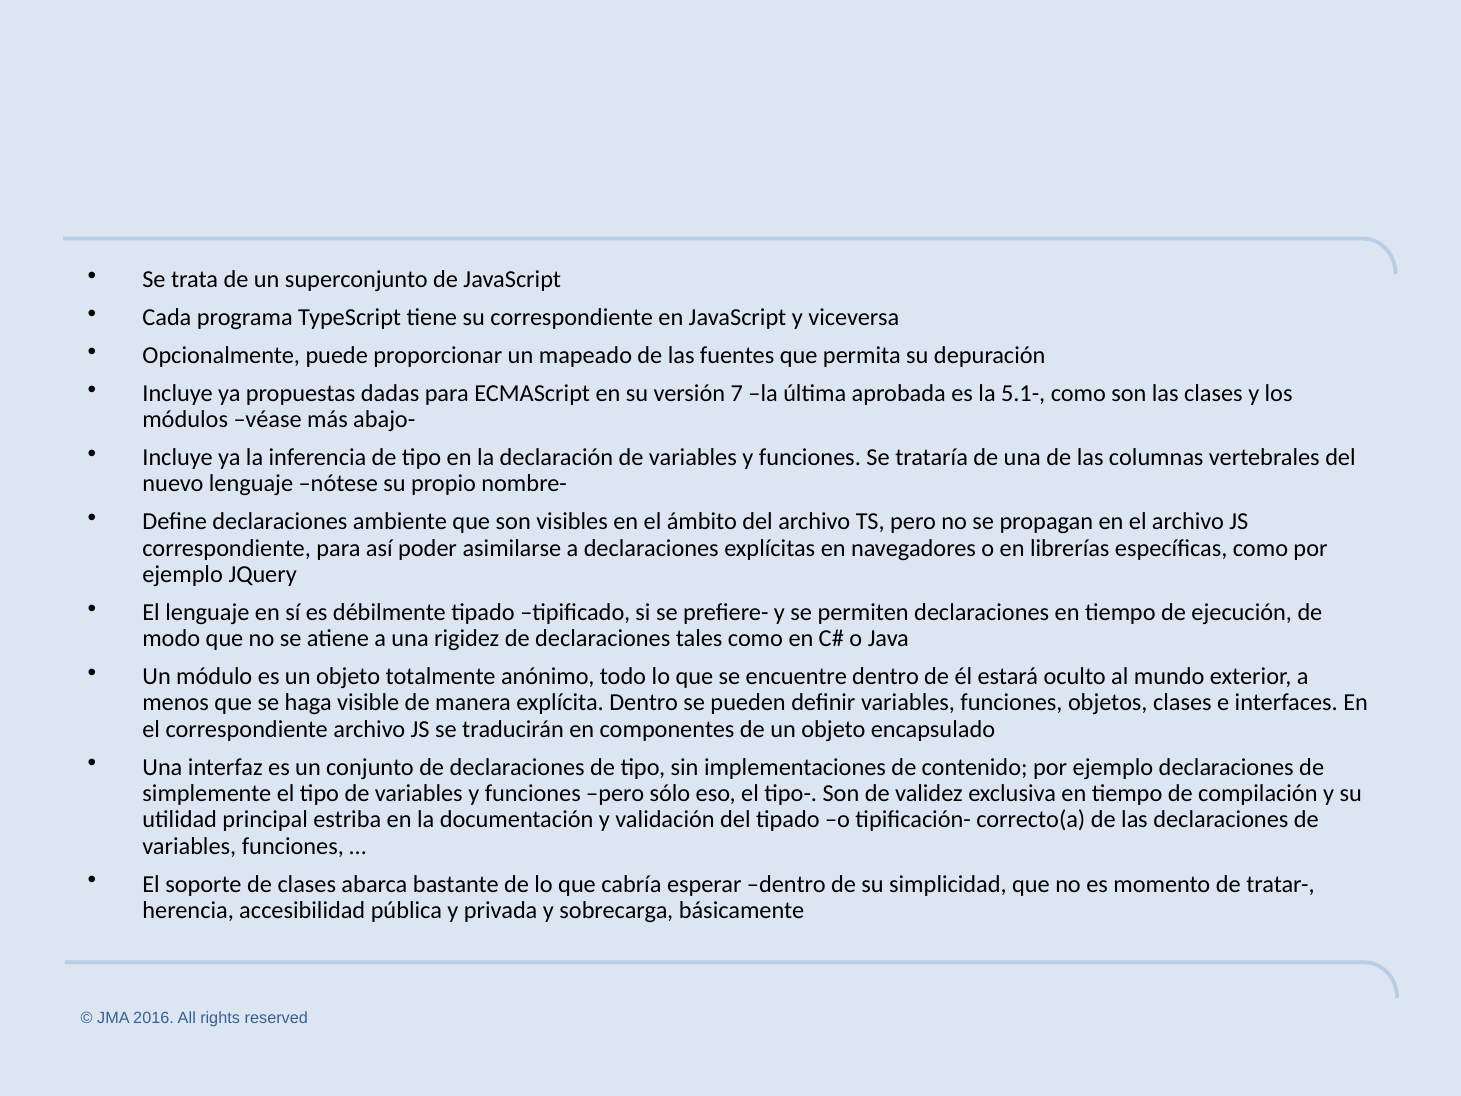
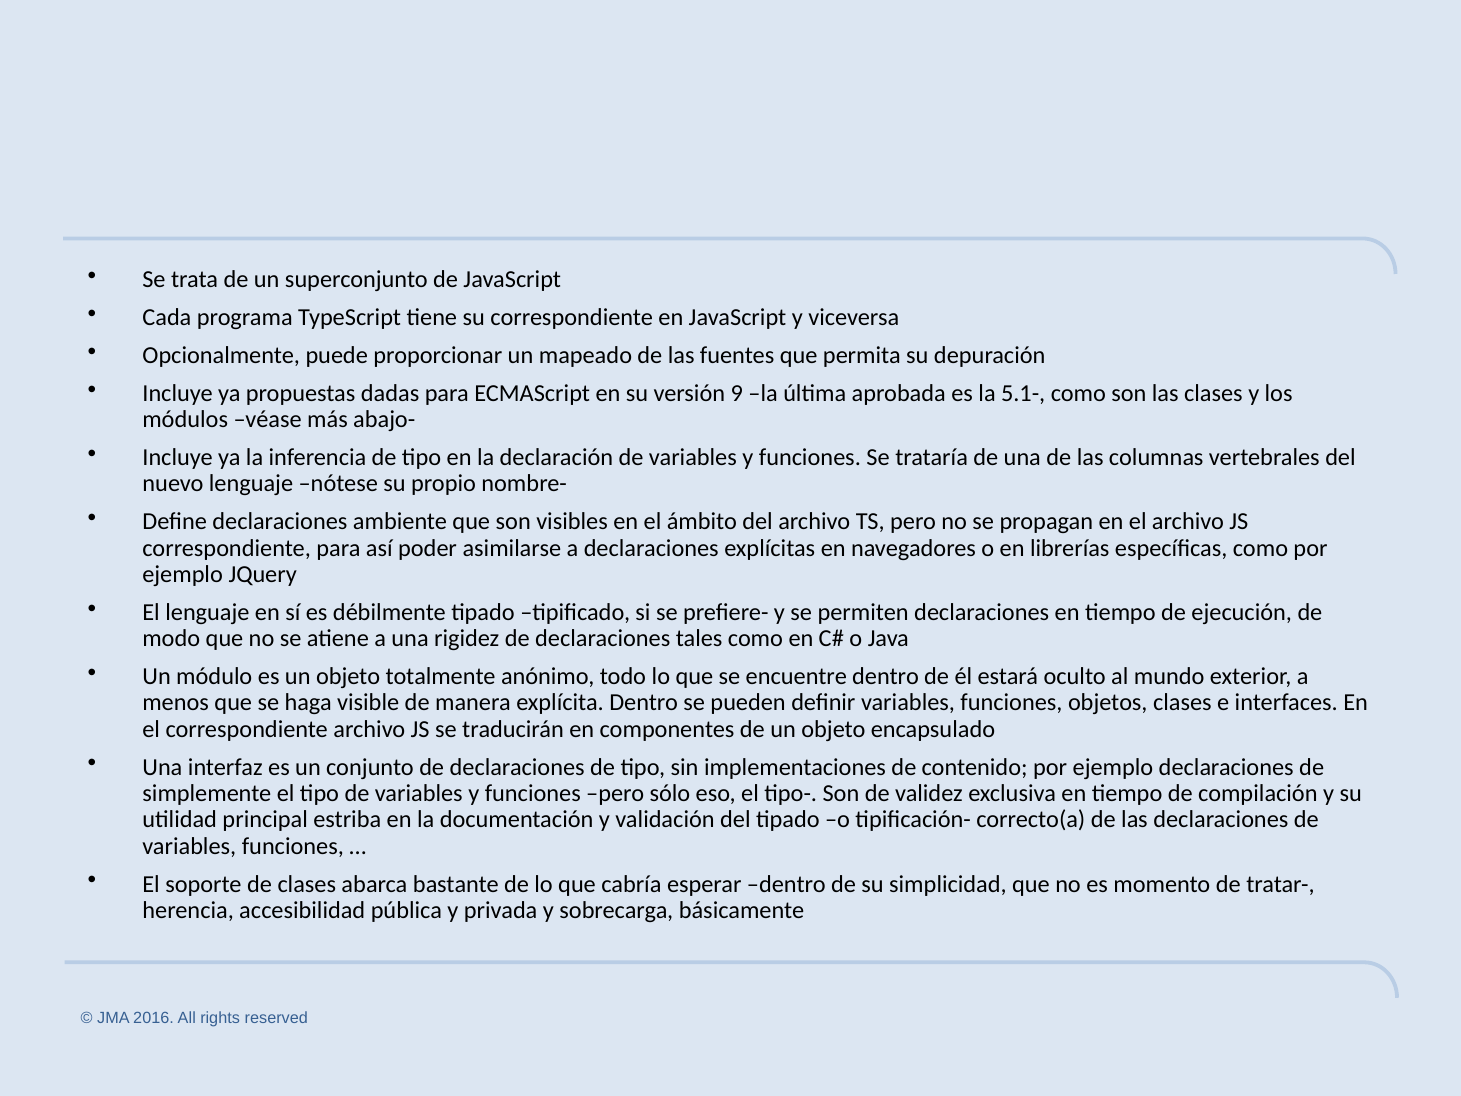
7: 7 -> 9
